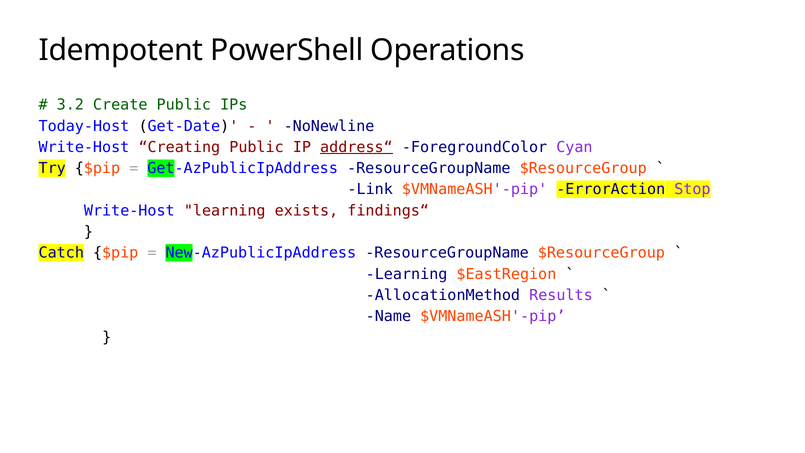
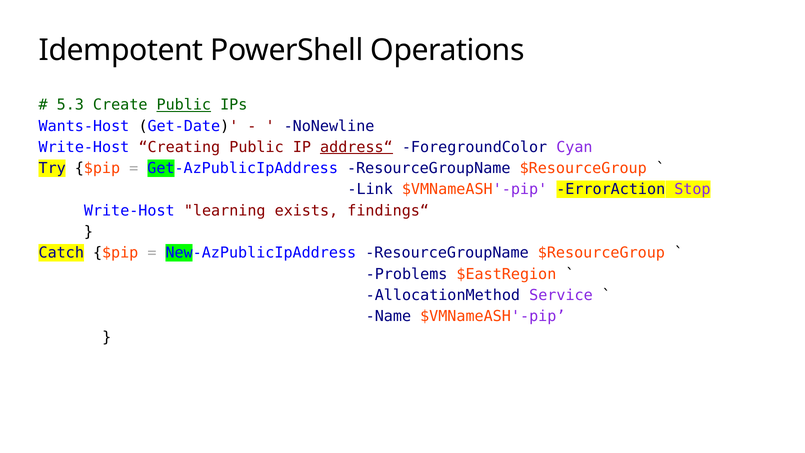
3.2: 3.2 -> 5.3
Public at (184, 105) underline: none -> present
Today-Host: Today-Host -> Wants-Host
Learning at (407, 274): Learning -> Problems
Results: Results -> Service
